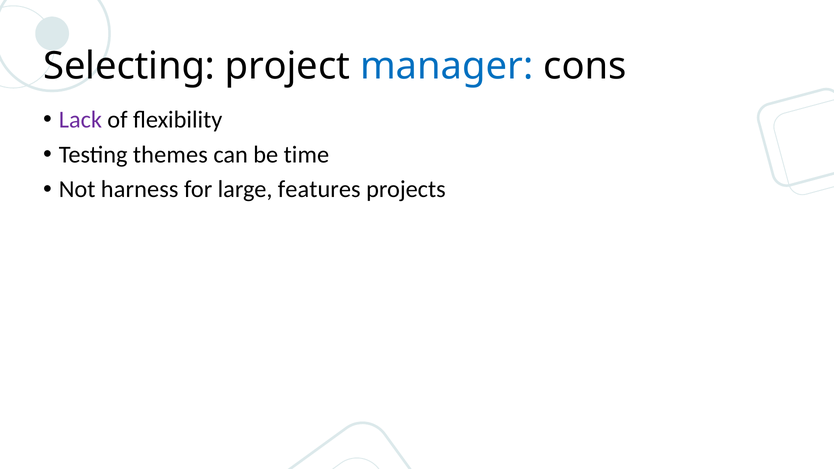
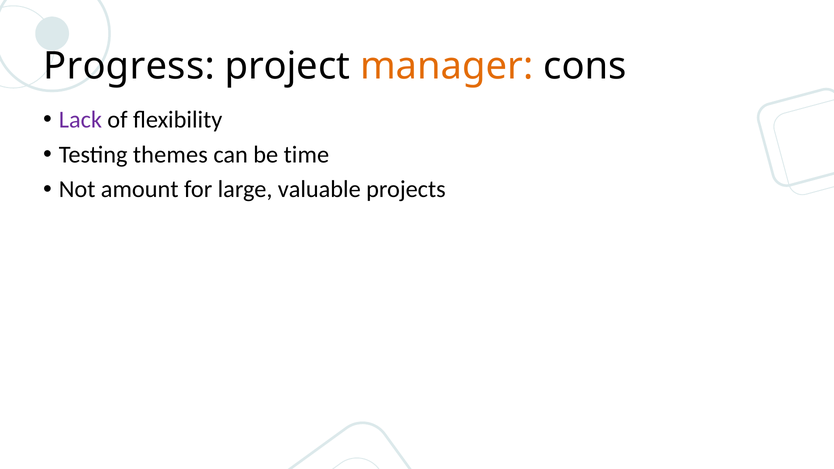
Selecting: Selecting -> Progress
manager colour: blue -> orange
harness: harness -> amount
features: features -> valuable
